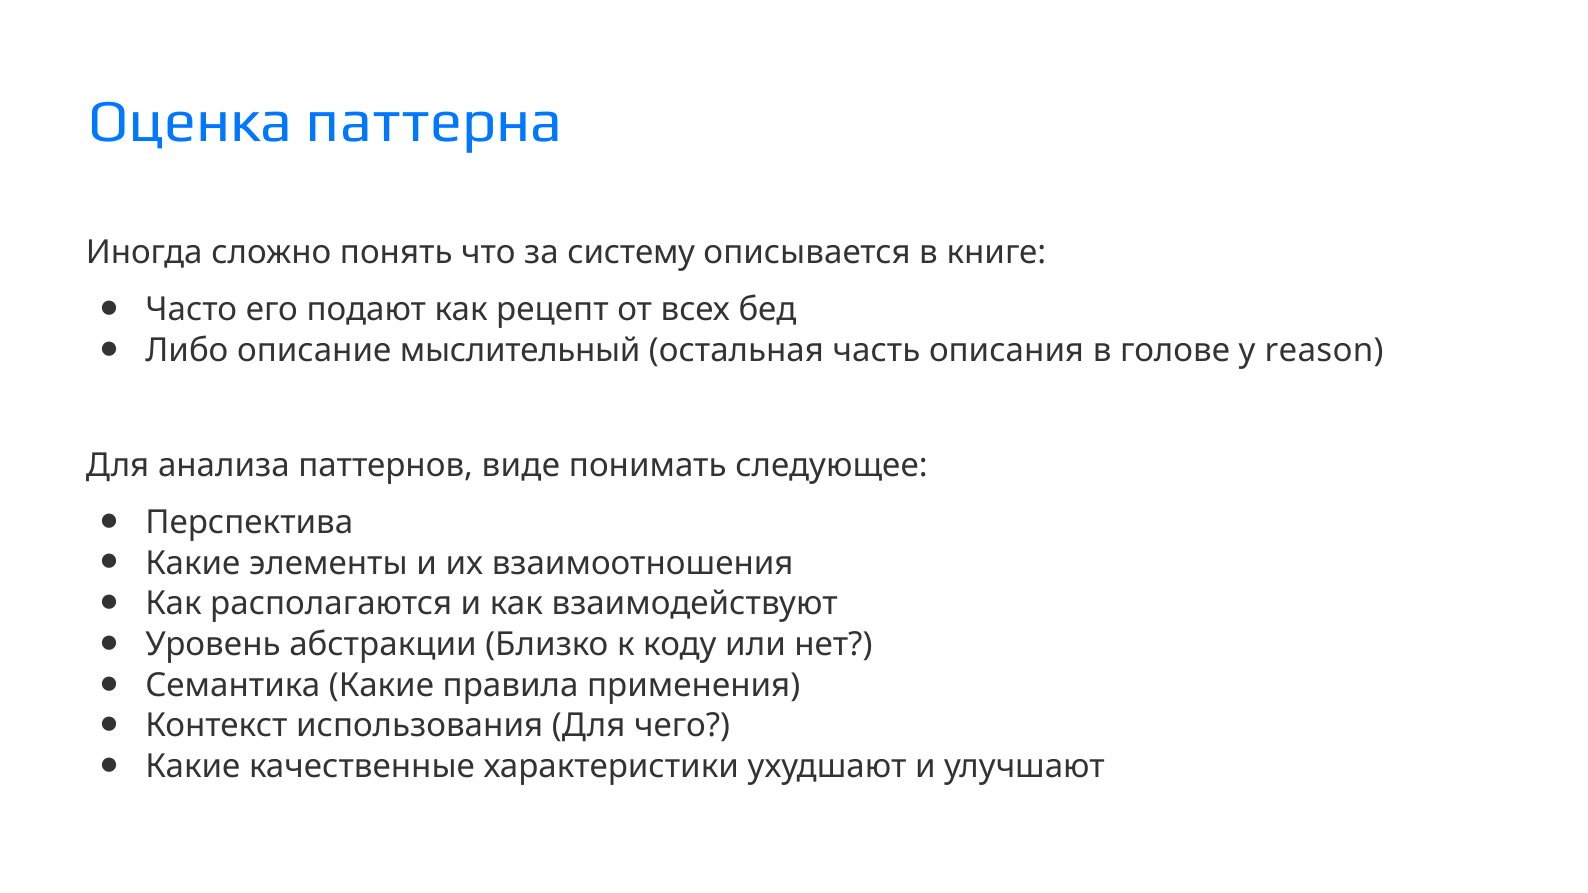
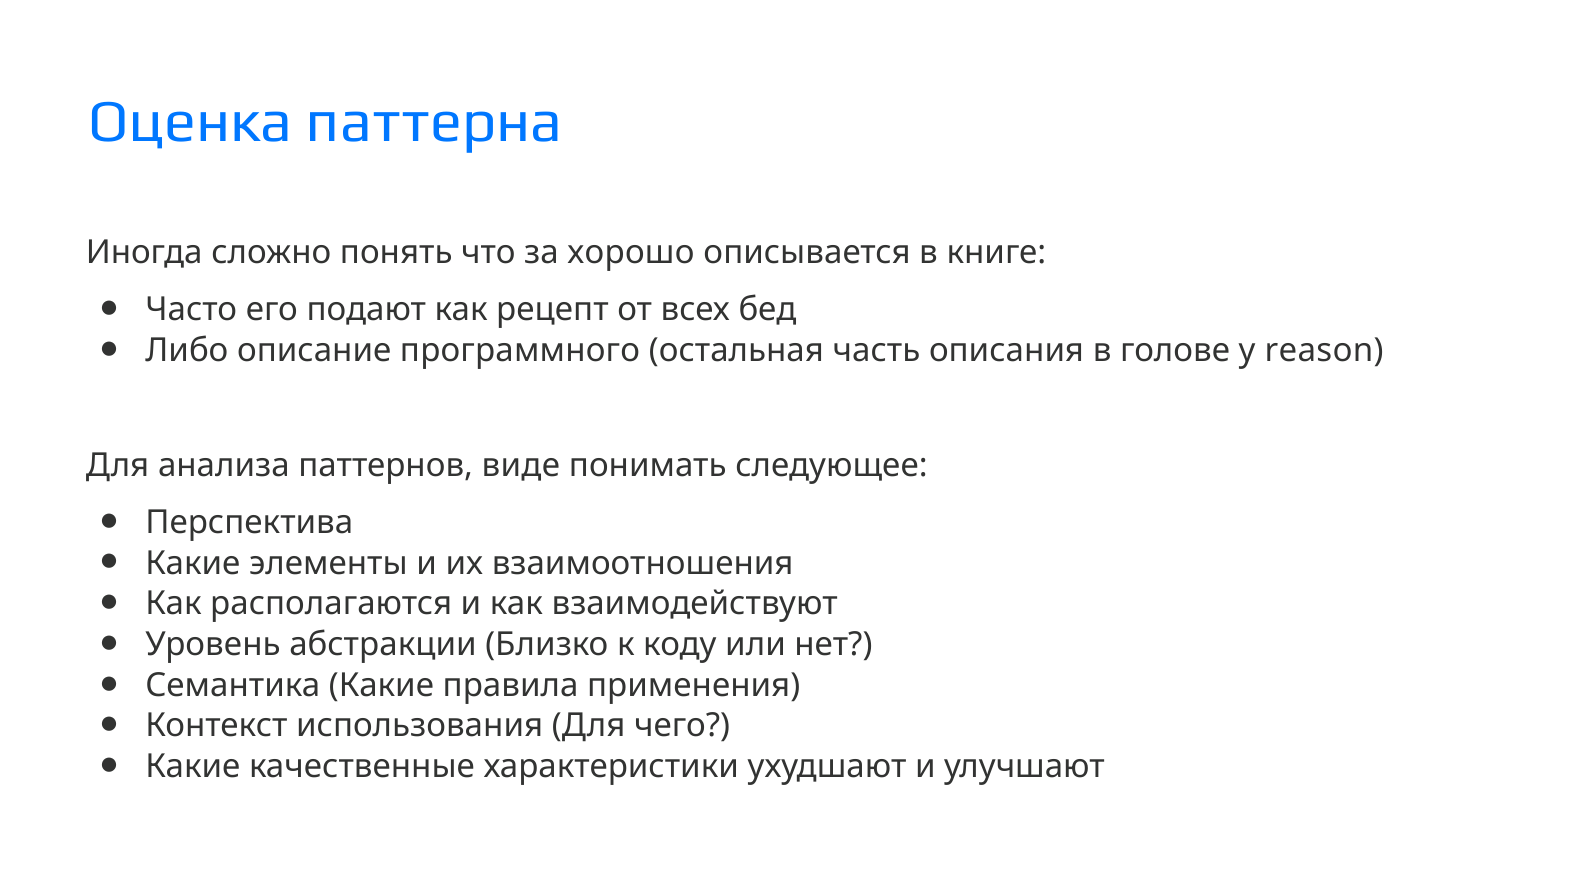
систему: систему -> хорошо
мыслительный: мыслительный -> программного
